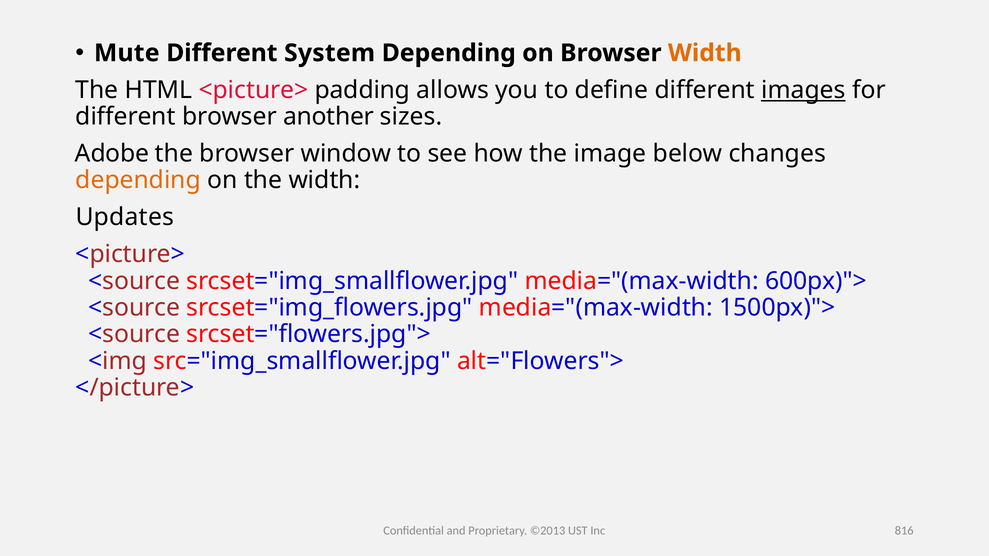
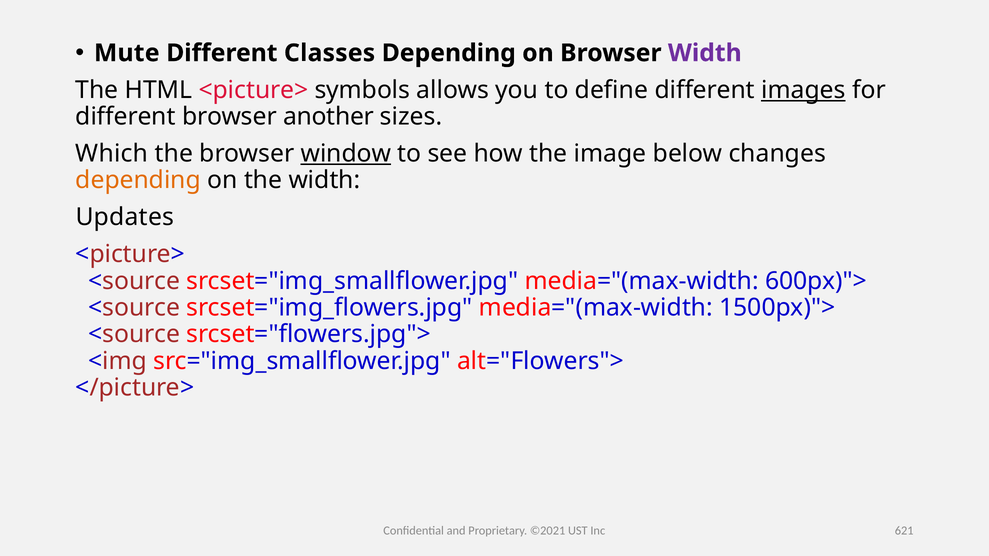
System: System -> Classes
Width at (705, 53) colour: orange -> purple
padding: padding -> symbols
Adobe: Adobe -> Which
window underline: none -> present
©2013: ©2013 -> ©2021
816: 816 -> 621
